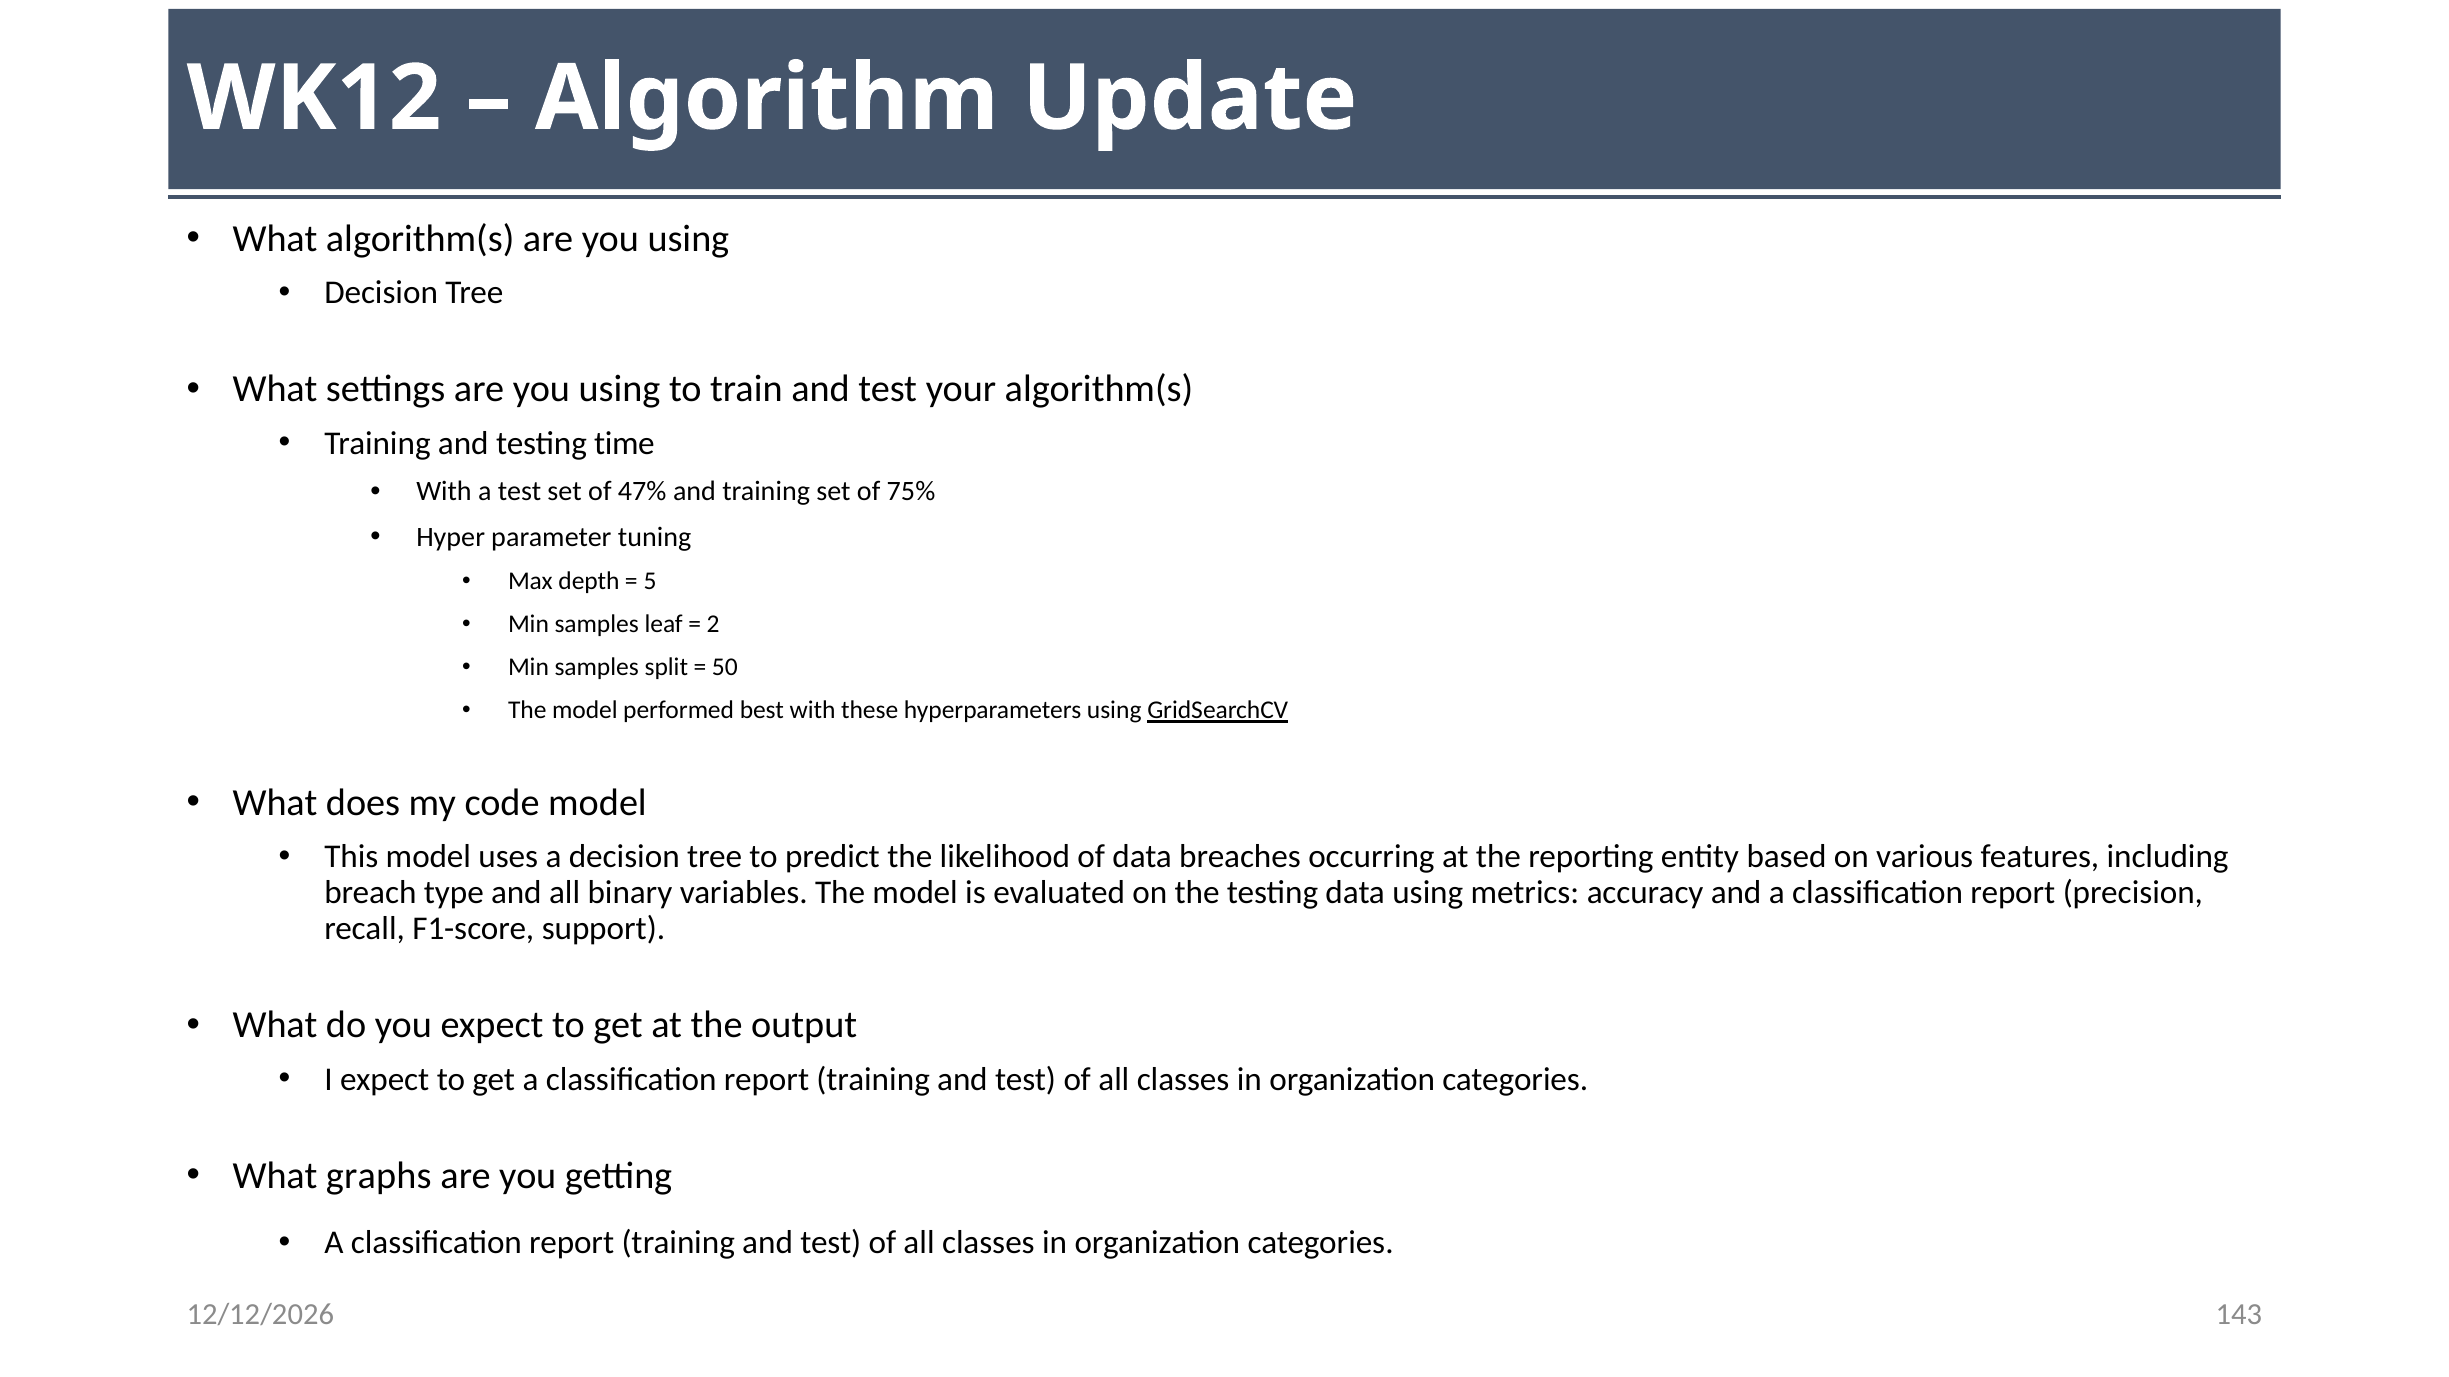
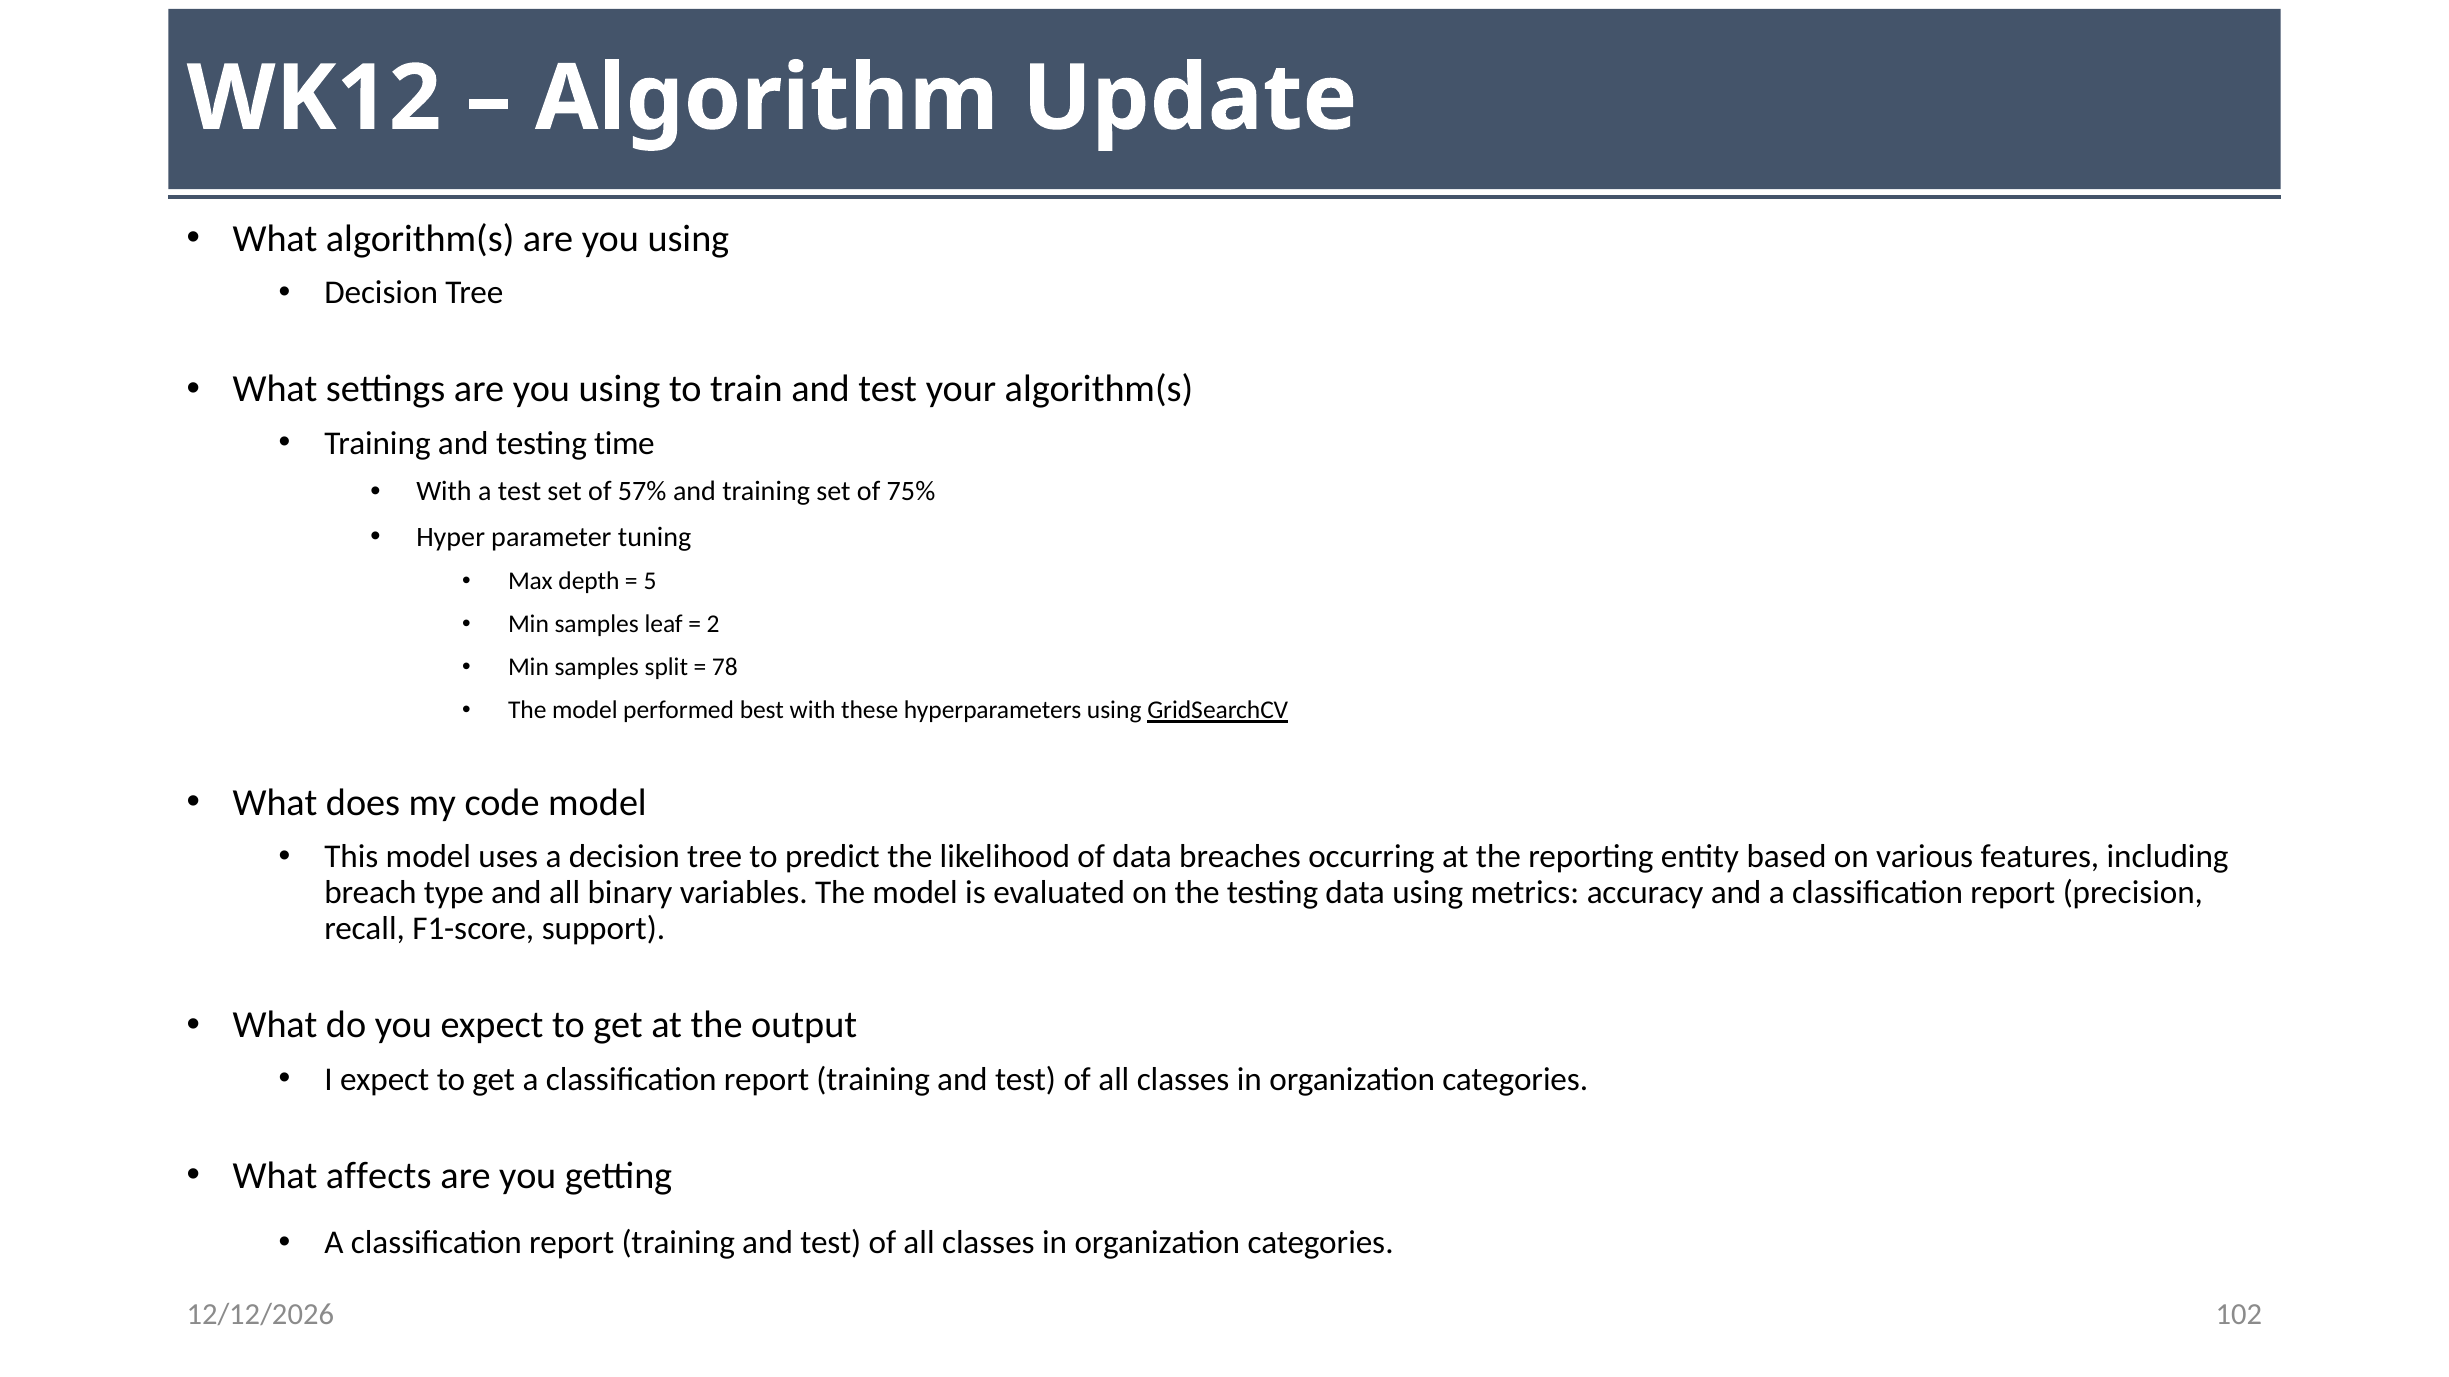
47%: 47% -> 57%
50: 50 -> 78
graphs: graphs -> affects
143: 143 -> 102
